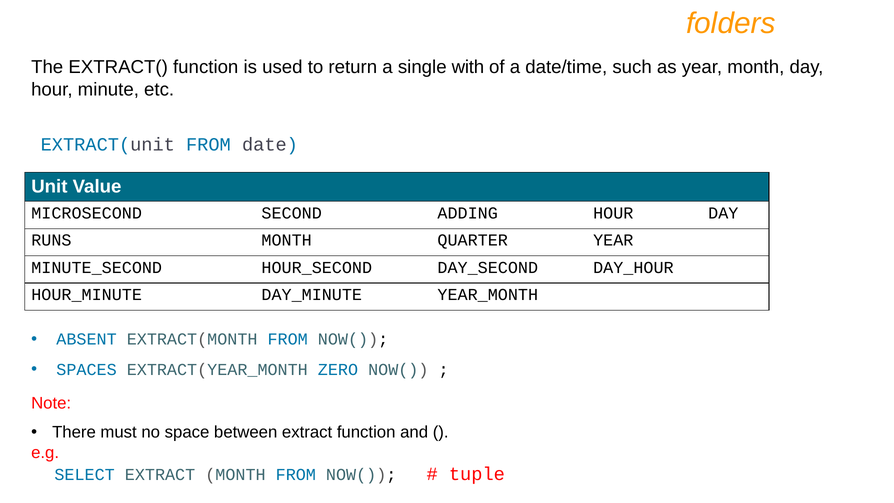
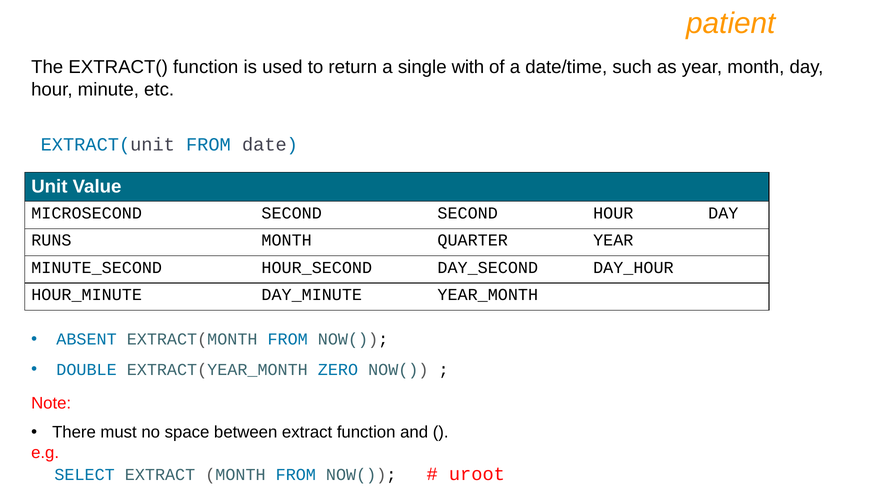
folders: folders -> patient
SECOND ADDING: ADDING -> SECOND
SPACES: SPACES -> DOUBLE
tuple: tuple -> uroot
